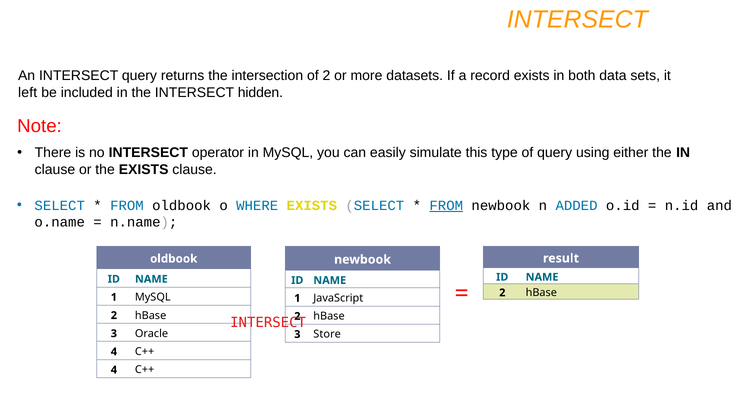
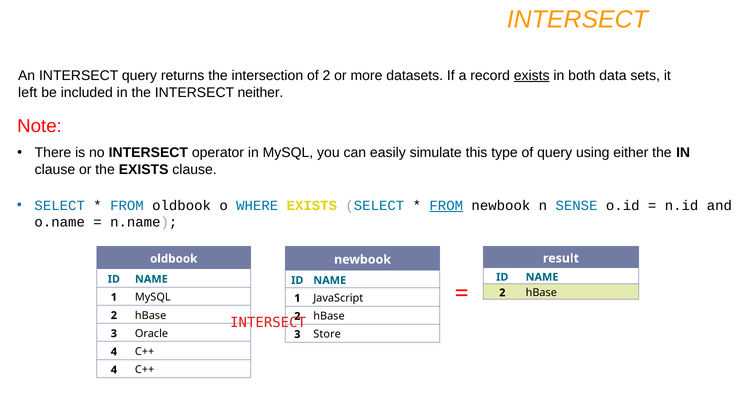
exists at (532, 76) underline: none -> present
hidden: hidden -> neither
ADDED: ADDED -> SENSE
